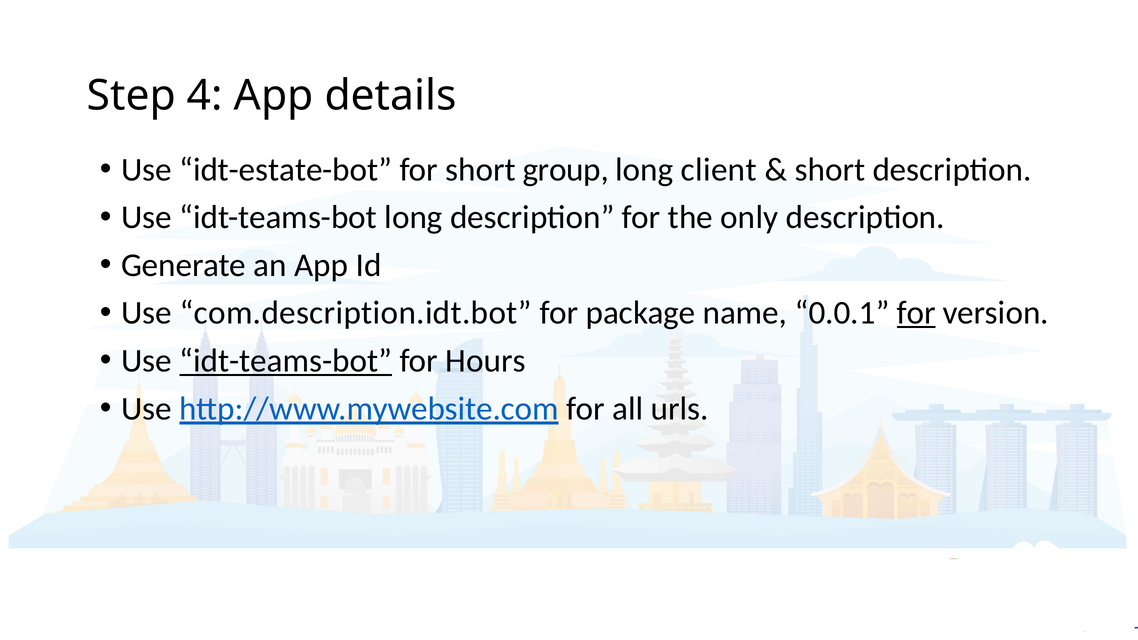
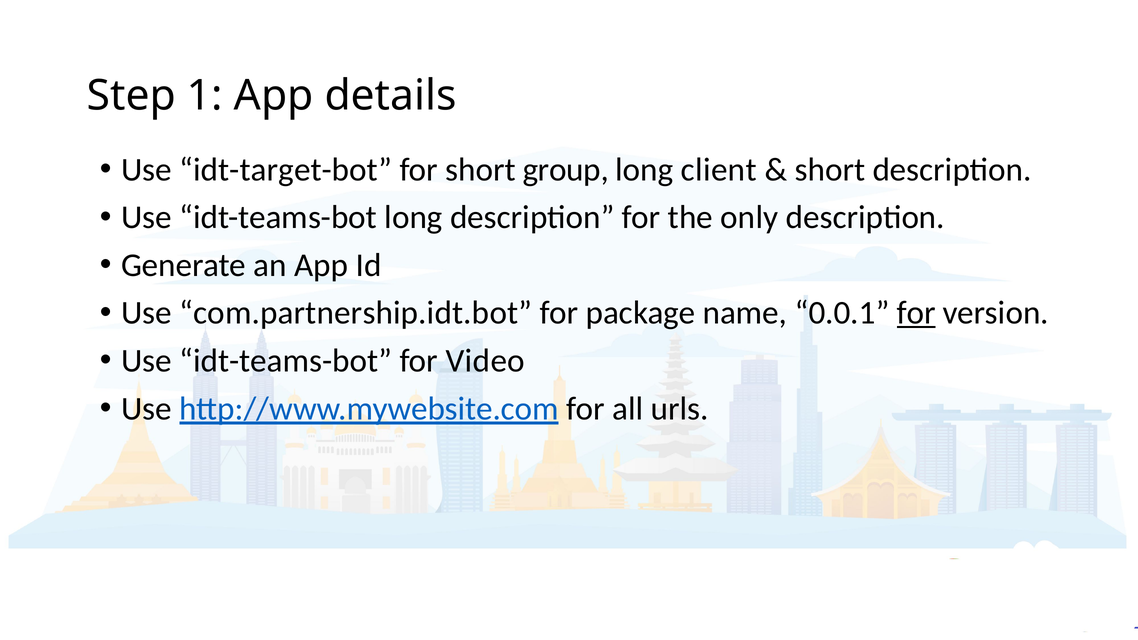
4: 4 -> 1
idt-estate-bot: idt-estate-bot -> idt-target-bot
com.description.idt.bot: com.description.idt.bot -> com.partnership.idt.bot
idt-teams-bot at (286, 361) underline: present -> none
Hours: Hours -> Video
